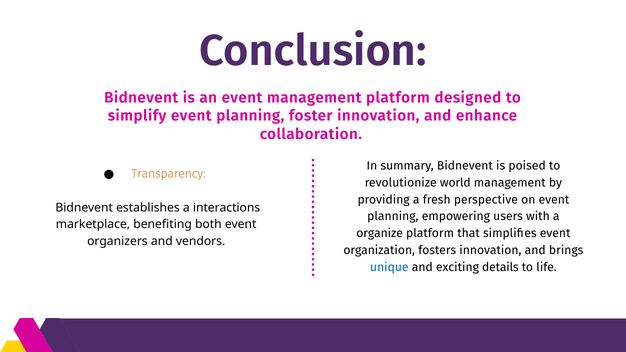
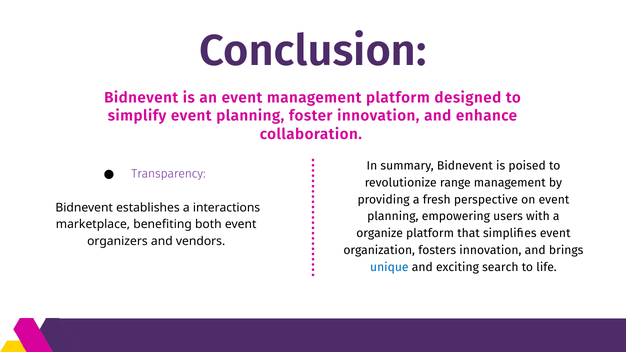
Transparency colour: orange -> purple
world: world -> range
details: details -> search
